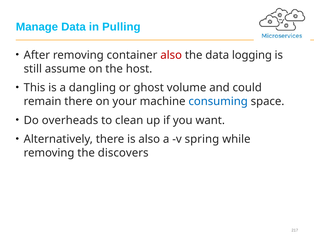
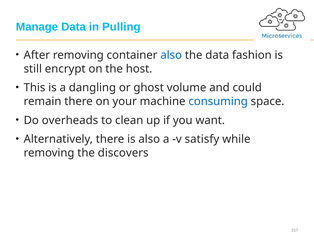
also at (171, 55) colour: red -> blue
logging: logging -> fashion
assume: assume -> encrypt
spring: spring -> satisfy
